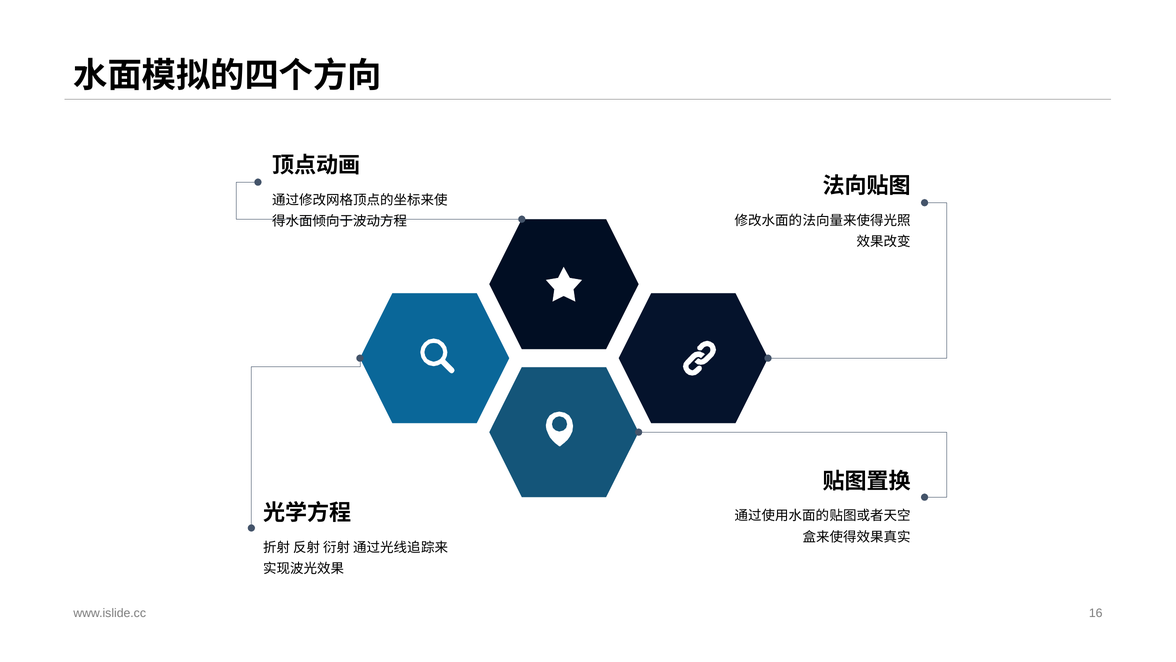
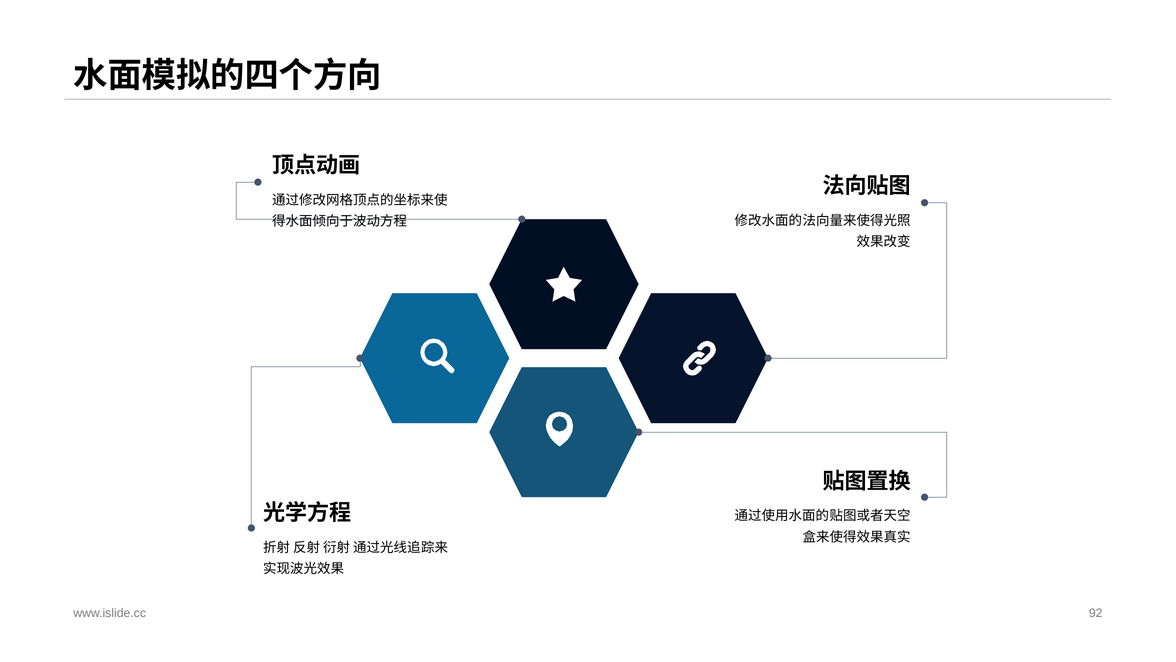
16: 16 -> 92
